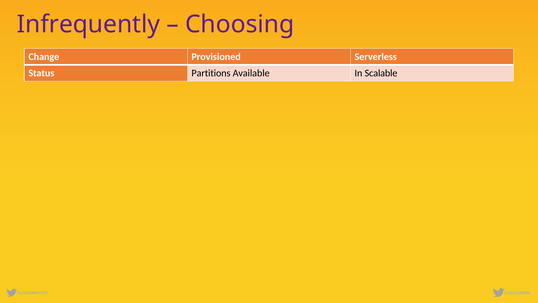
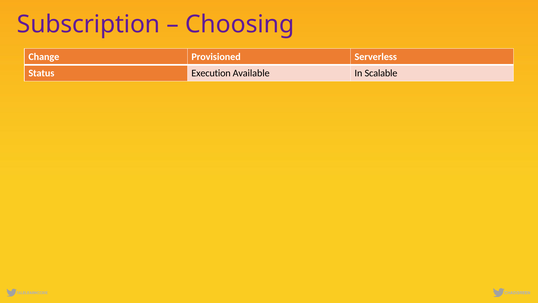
Infrequently: Infrequently -> Subscription
Partitions: Partitions -> Execution
